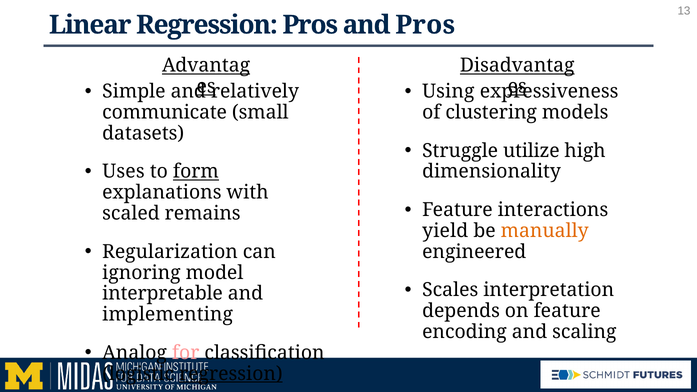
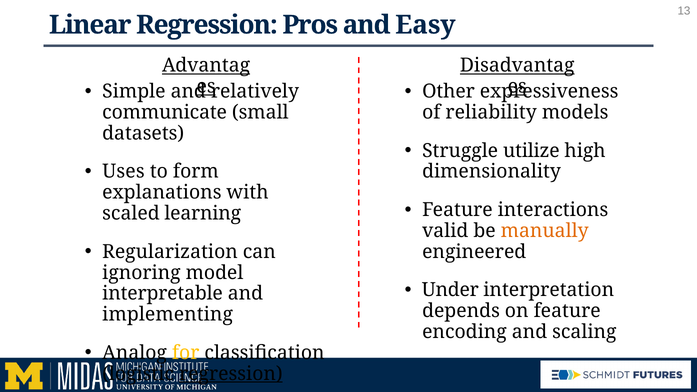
and Pros: Pros -> Easy
Using: Using -> Other
clustering: clustering -> reliability
form underline: present -> none
remains: remains -> learning
yield: yield -> valid
Scales: Scales -> Under
for colour: pink -> yellow
